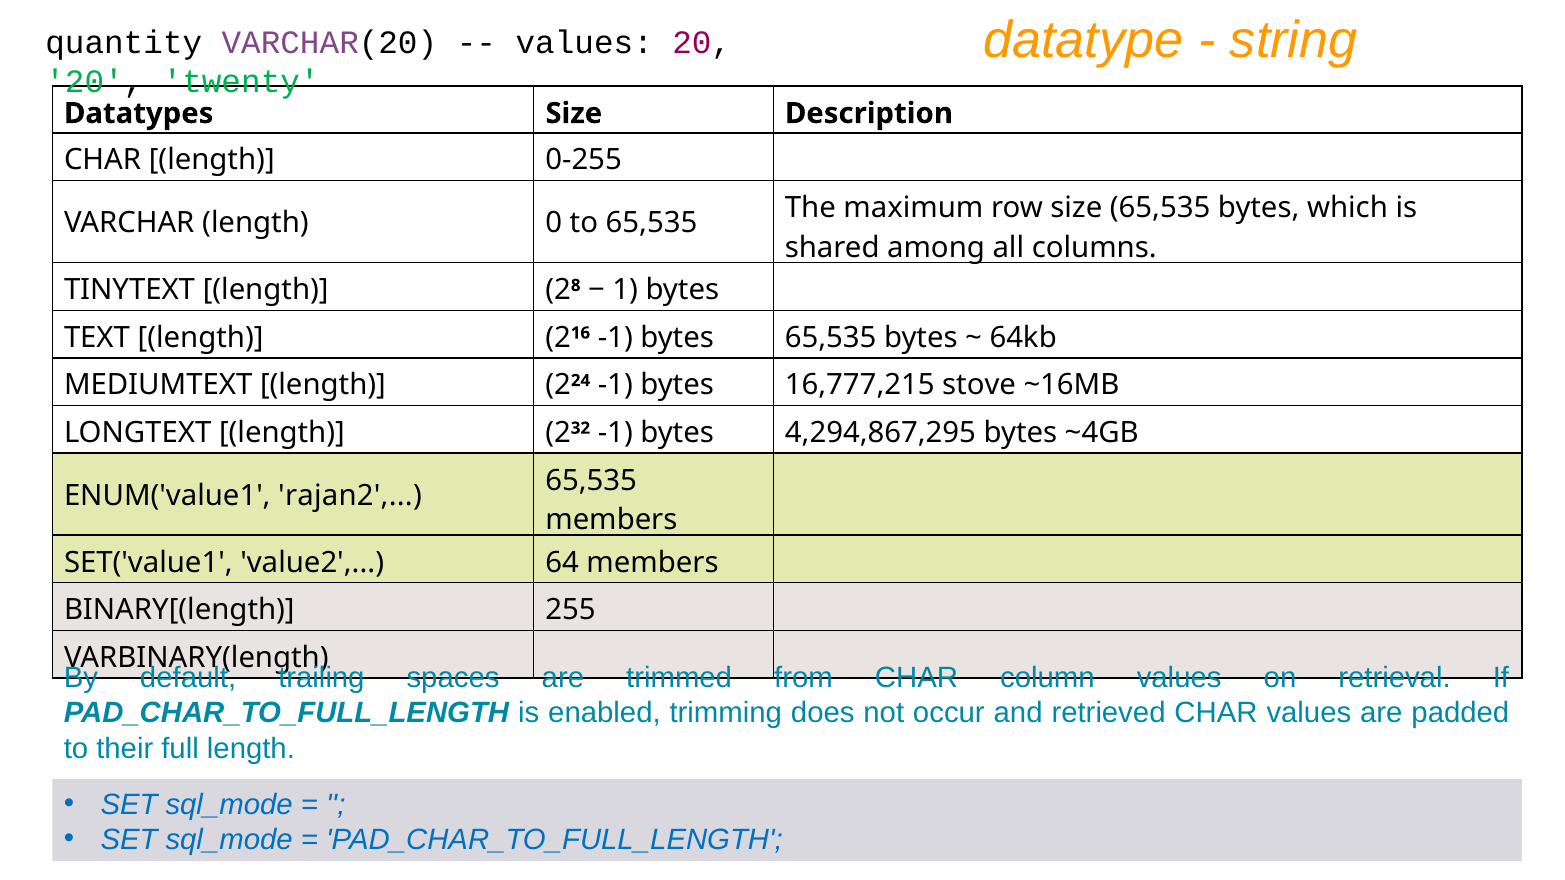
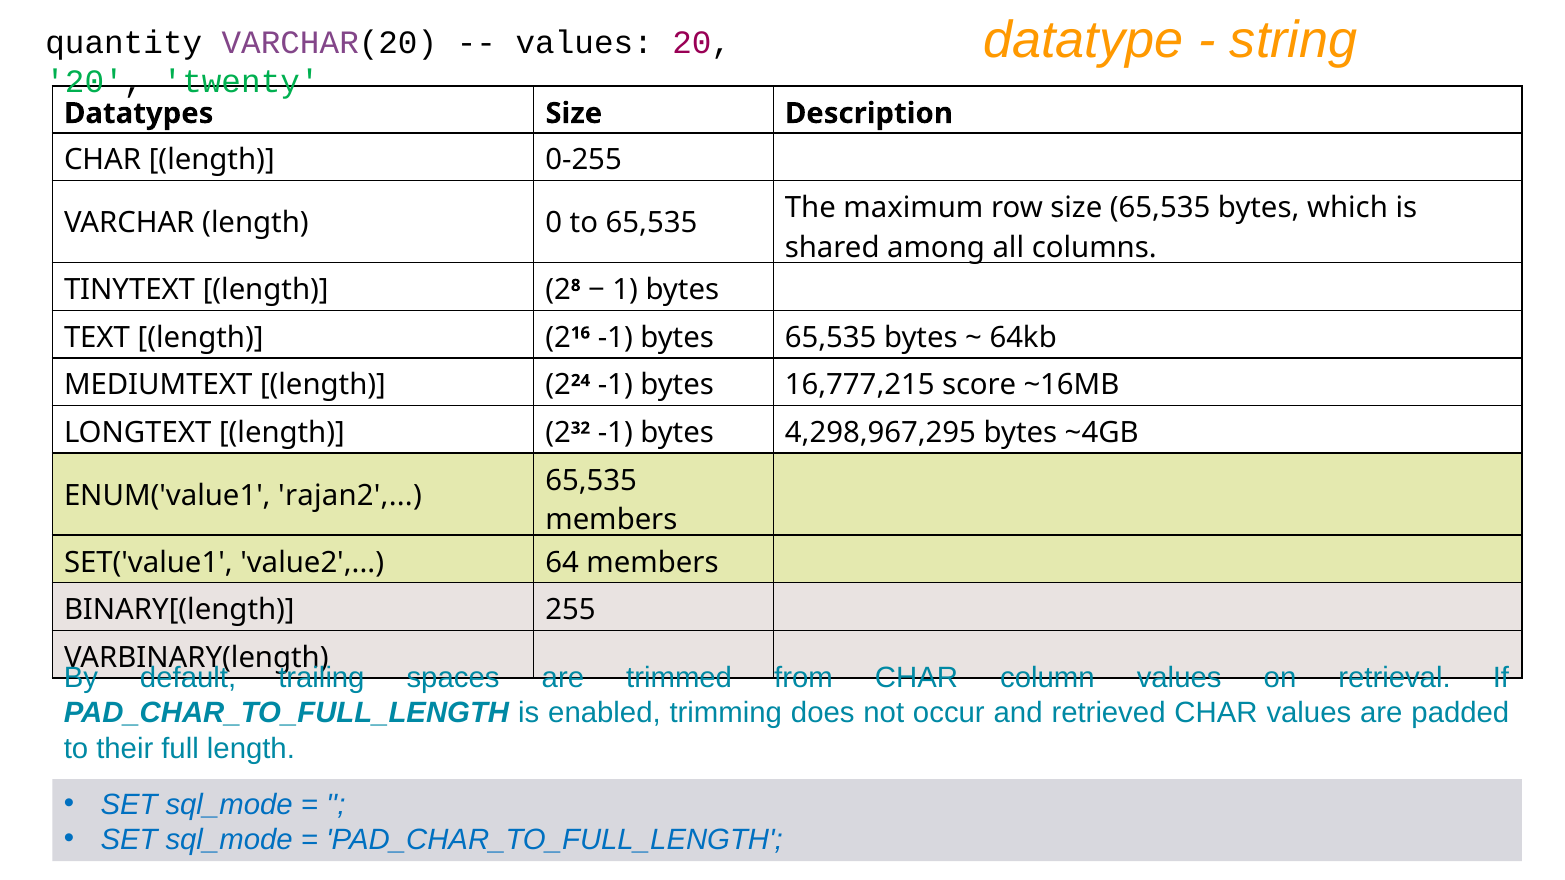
stove: stove -> score
4,294,867,295: 4,294,867,295 -> 4,298,967,295
